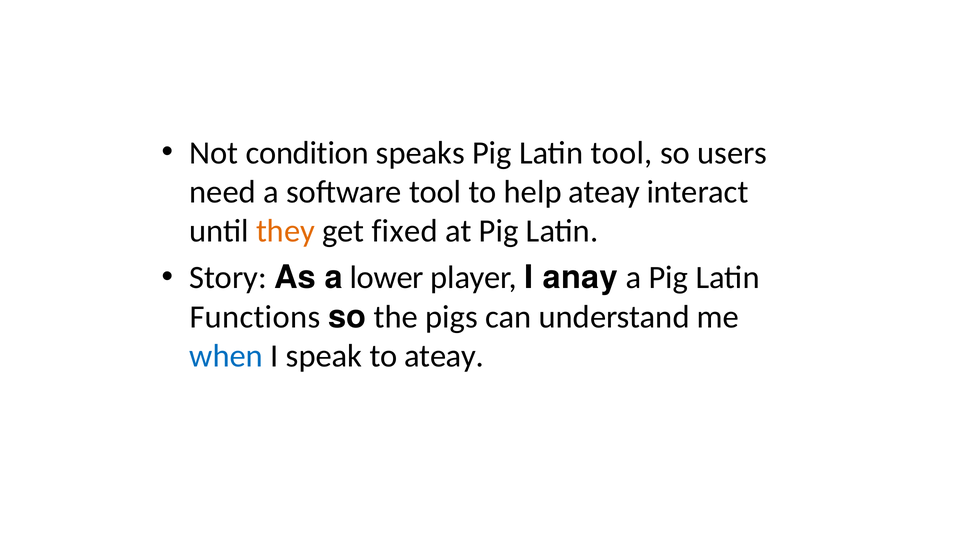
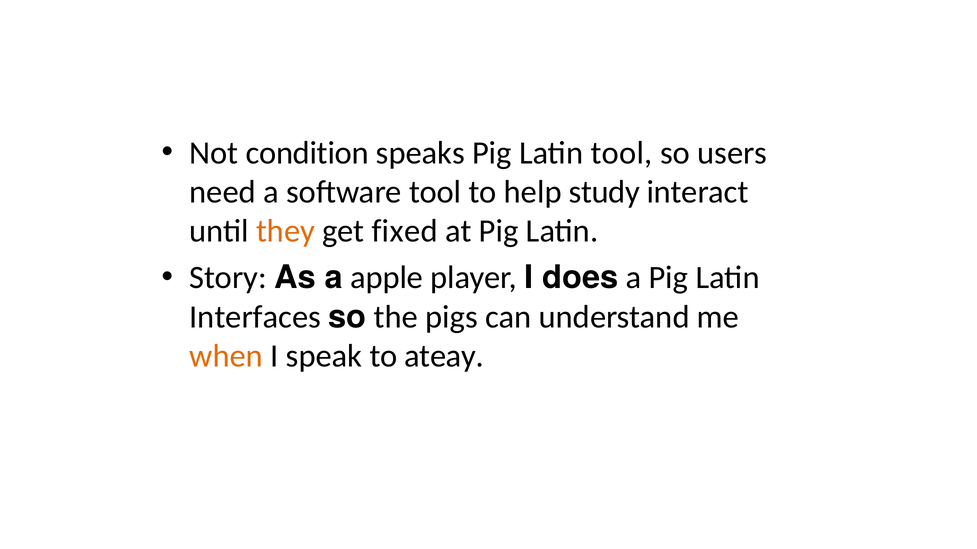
help ateay: ateay -> study
lower: lower -> apple
anay: anay -> does
Functions: Functions -> Interfaces
when colour: blue -> orange
